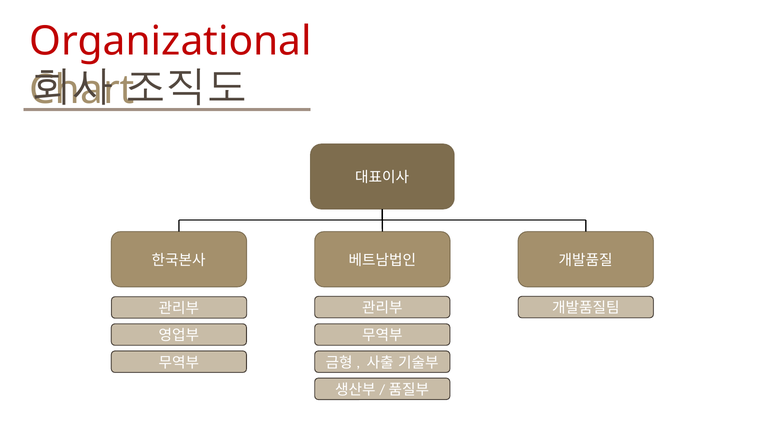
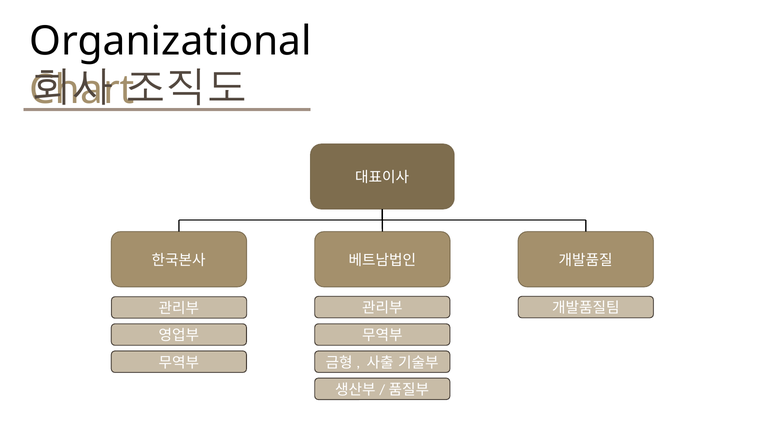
Organizational colour: red -> black
